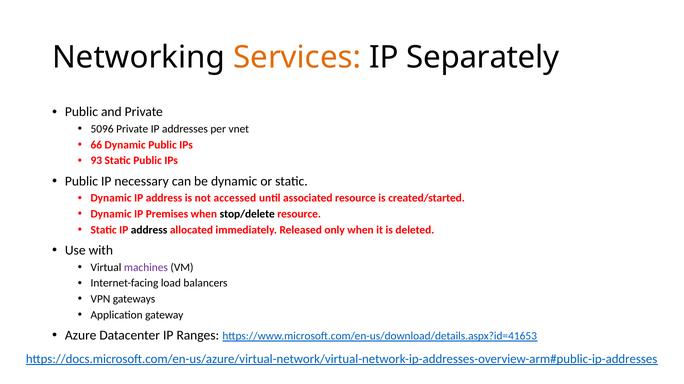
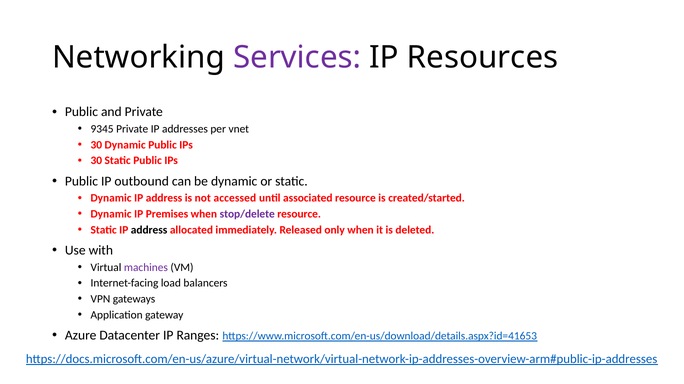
Services colour: orange -> purple
Separately: Separately -> Resources
5096: 5096 -> 9345
66 at (96, 145): 66 -> 30
93 at (96, 161): 93 -> 30
necessary: necessary -> outbound
stop/delete colour: black -> purple
